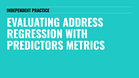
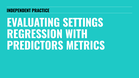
ADDRESS: ADDRESS -> SETTINGS
